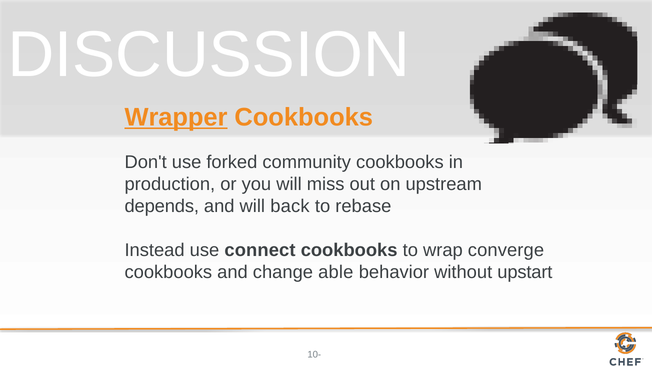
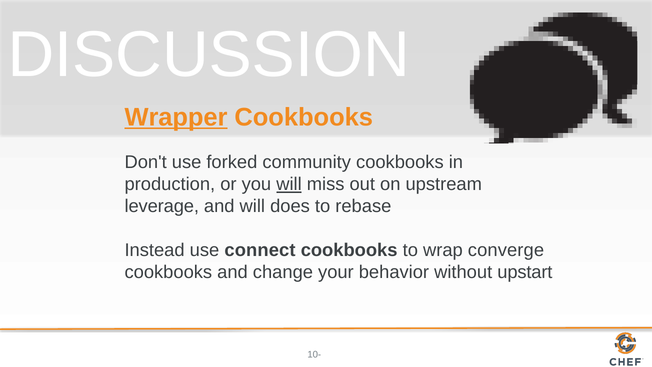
will at (289, 184) underline: none -> present
depends: depends -> leverage
back: back -> does
able: able -> your
